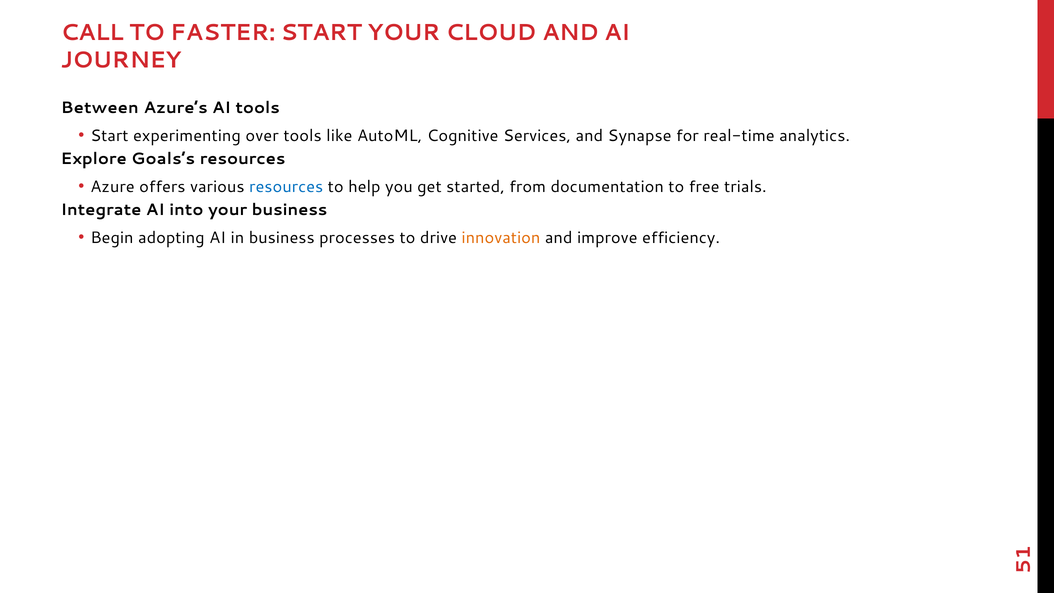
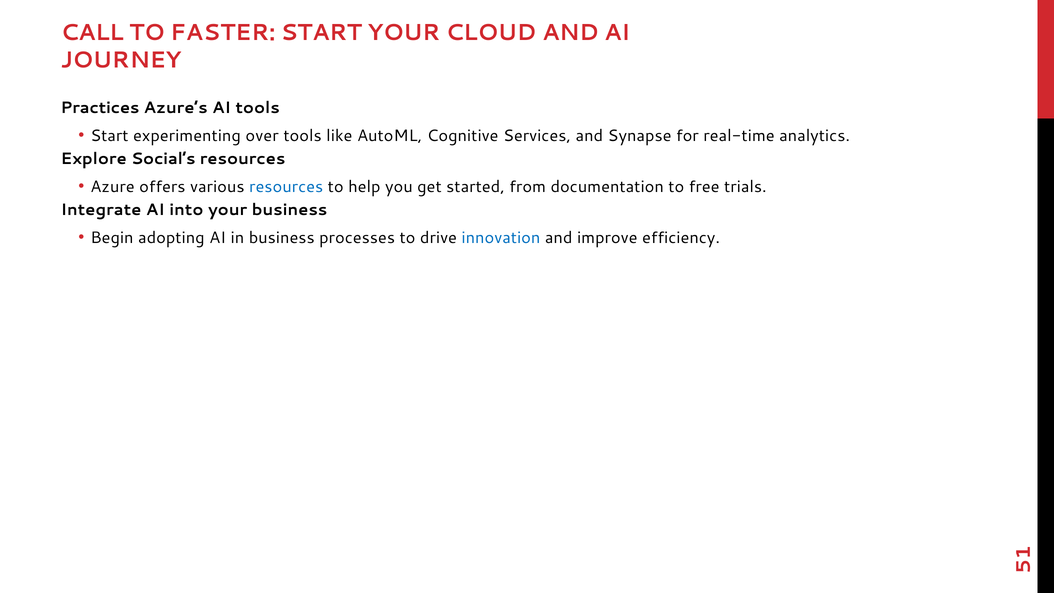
Between: Between -> Practices
Goals’s: Goals’s -> Social’s
innovation colour: orange -> blue
